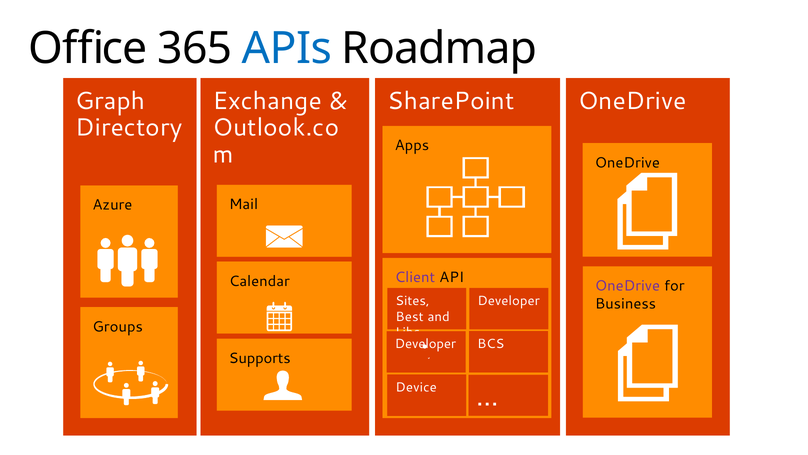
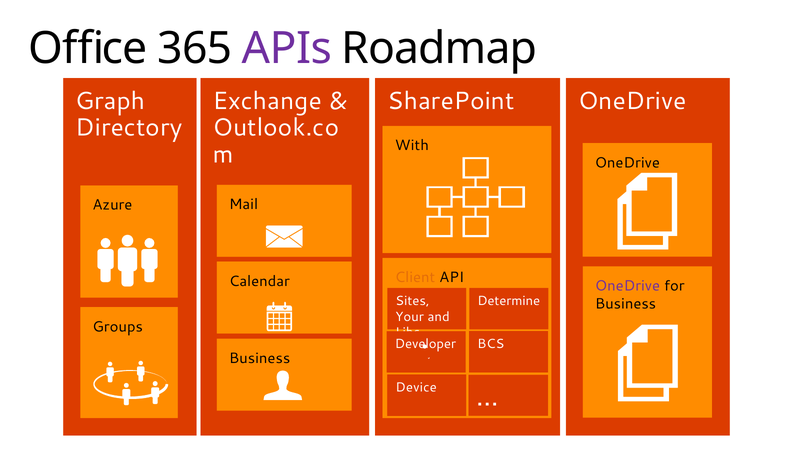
APIs colour: blue -> purple
Apps: Apps -> With
Client colour: purple -> orange
Developer at (509, 300): Developer -> Determine
Best: Best -> Your
Supports at (260, 358): Supports -> Business
